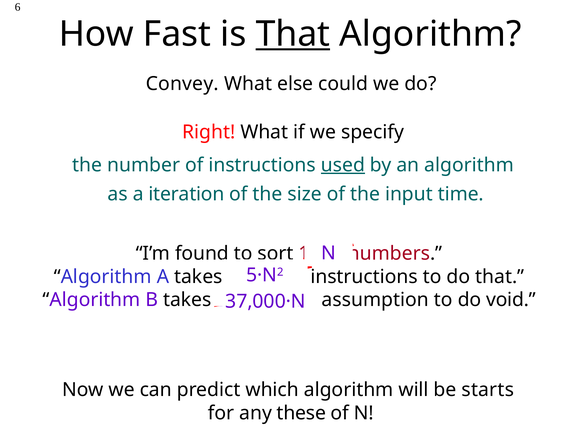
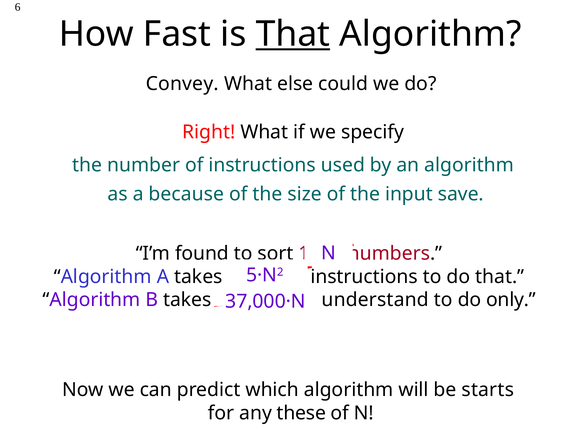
used underline: present -> none
iteration: iteration -> because
time: time -> save
assumption: assumption -> understand
void: void -> only
